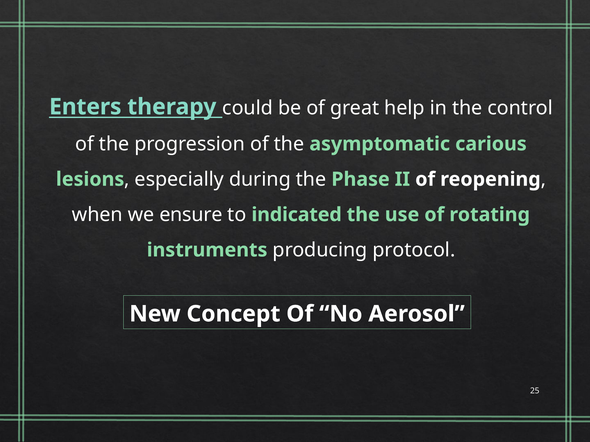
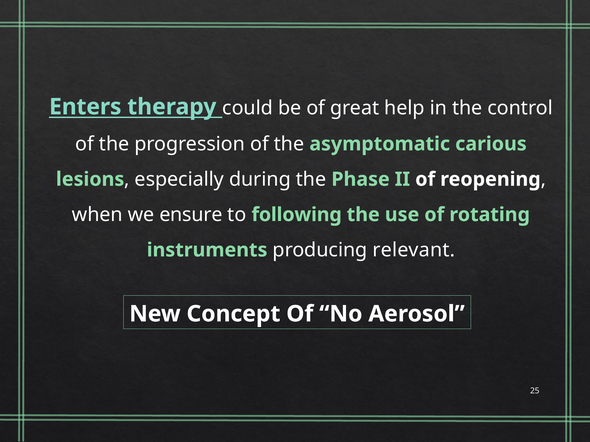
indicated: indicated -> following
protocol: protocol -> relevant
